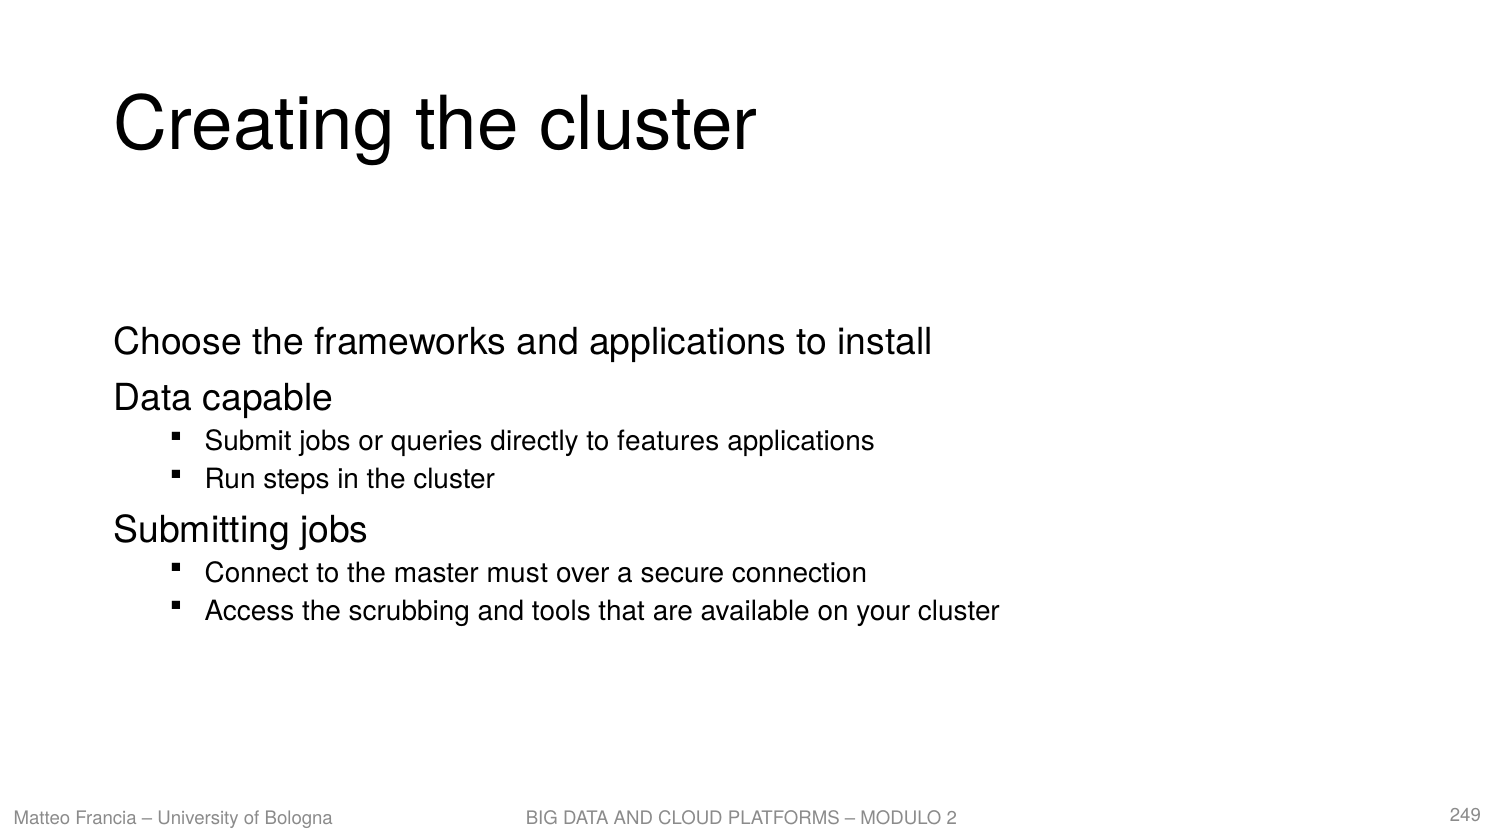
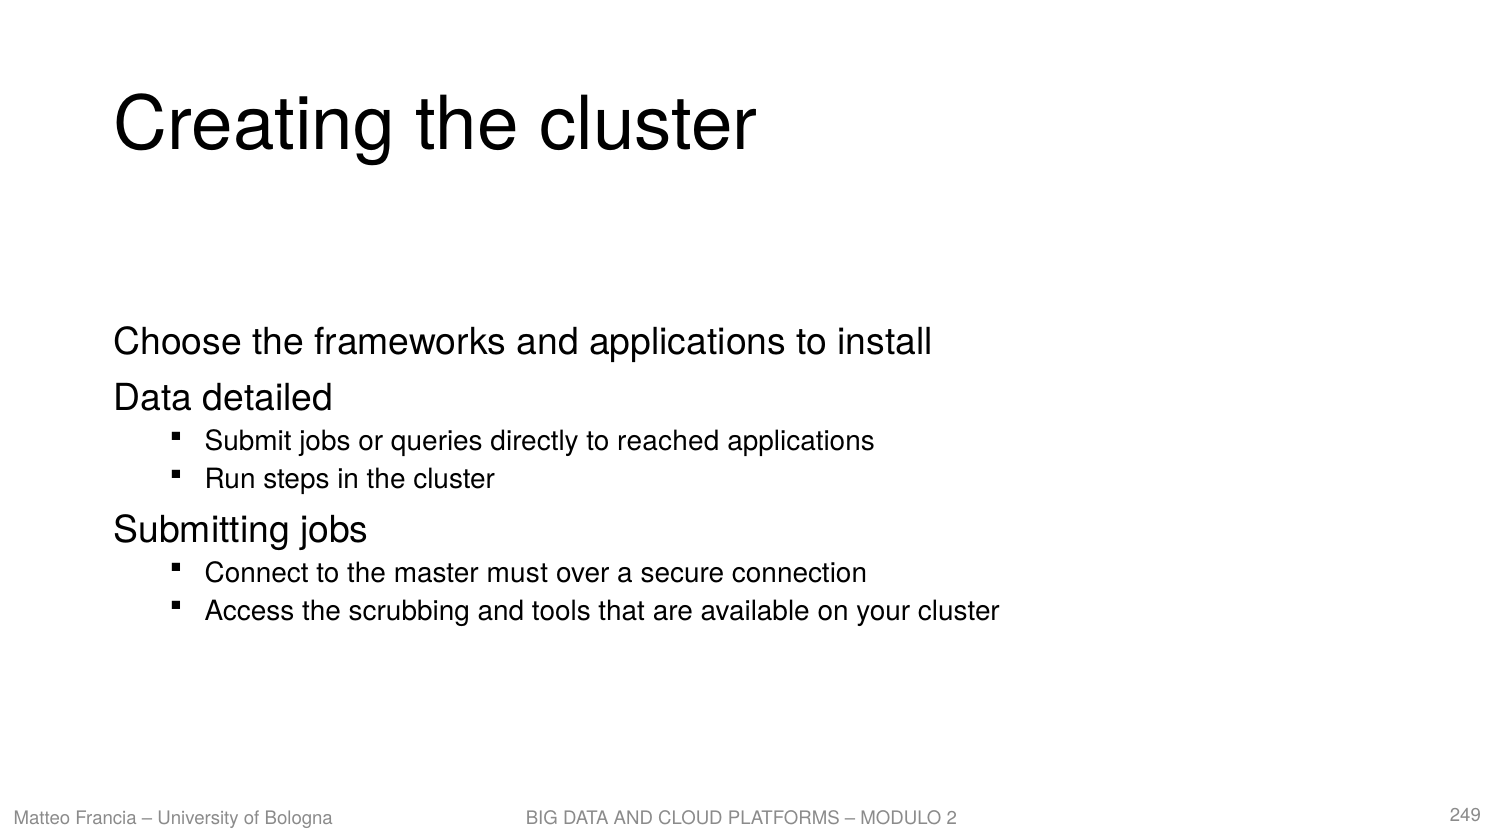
capable: capable -> detailed
features: features -> reached
